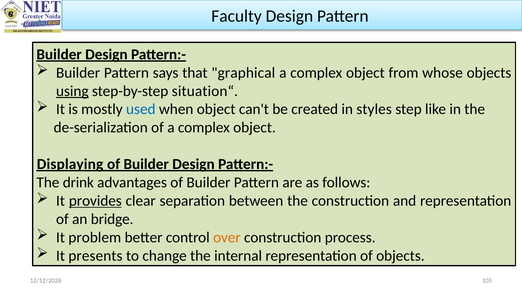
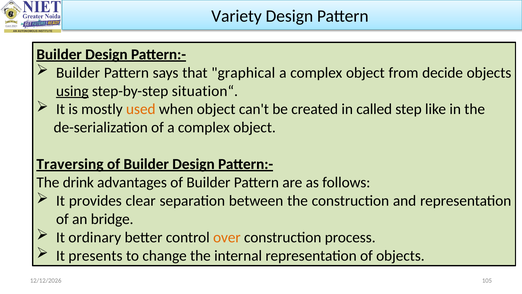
Faculty: Faculty -> Variety
whose: whose -> decide
used colour: blue -> orange
styles: styles -> called
Displaying: Displaying -> Traversing
provides underline: present -> none
problem: problem -> ordinary
